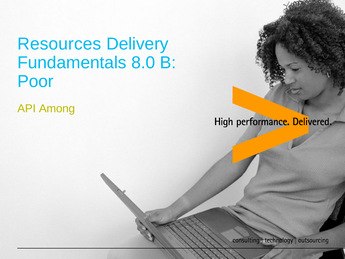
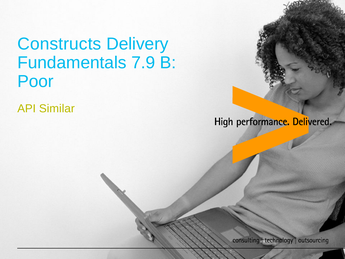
Resources: Resources -> Constructs
8.0: 8.0 -> 7.9
Among: Among -> Similar
